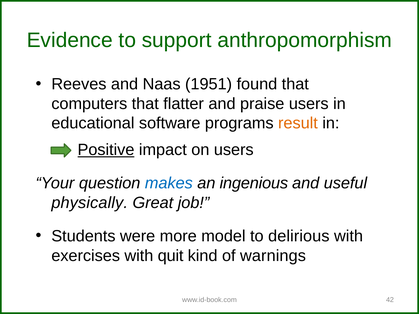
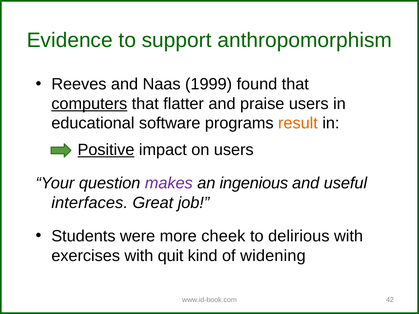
1951: 1951 -> 1999
computers underline: none -> present
makes colour: blue -> purple
physically: physically -> interfaces
model: model -> cheek
warnings: warnings -> widening
